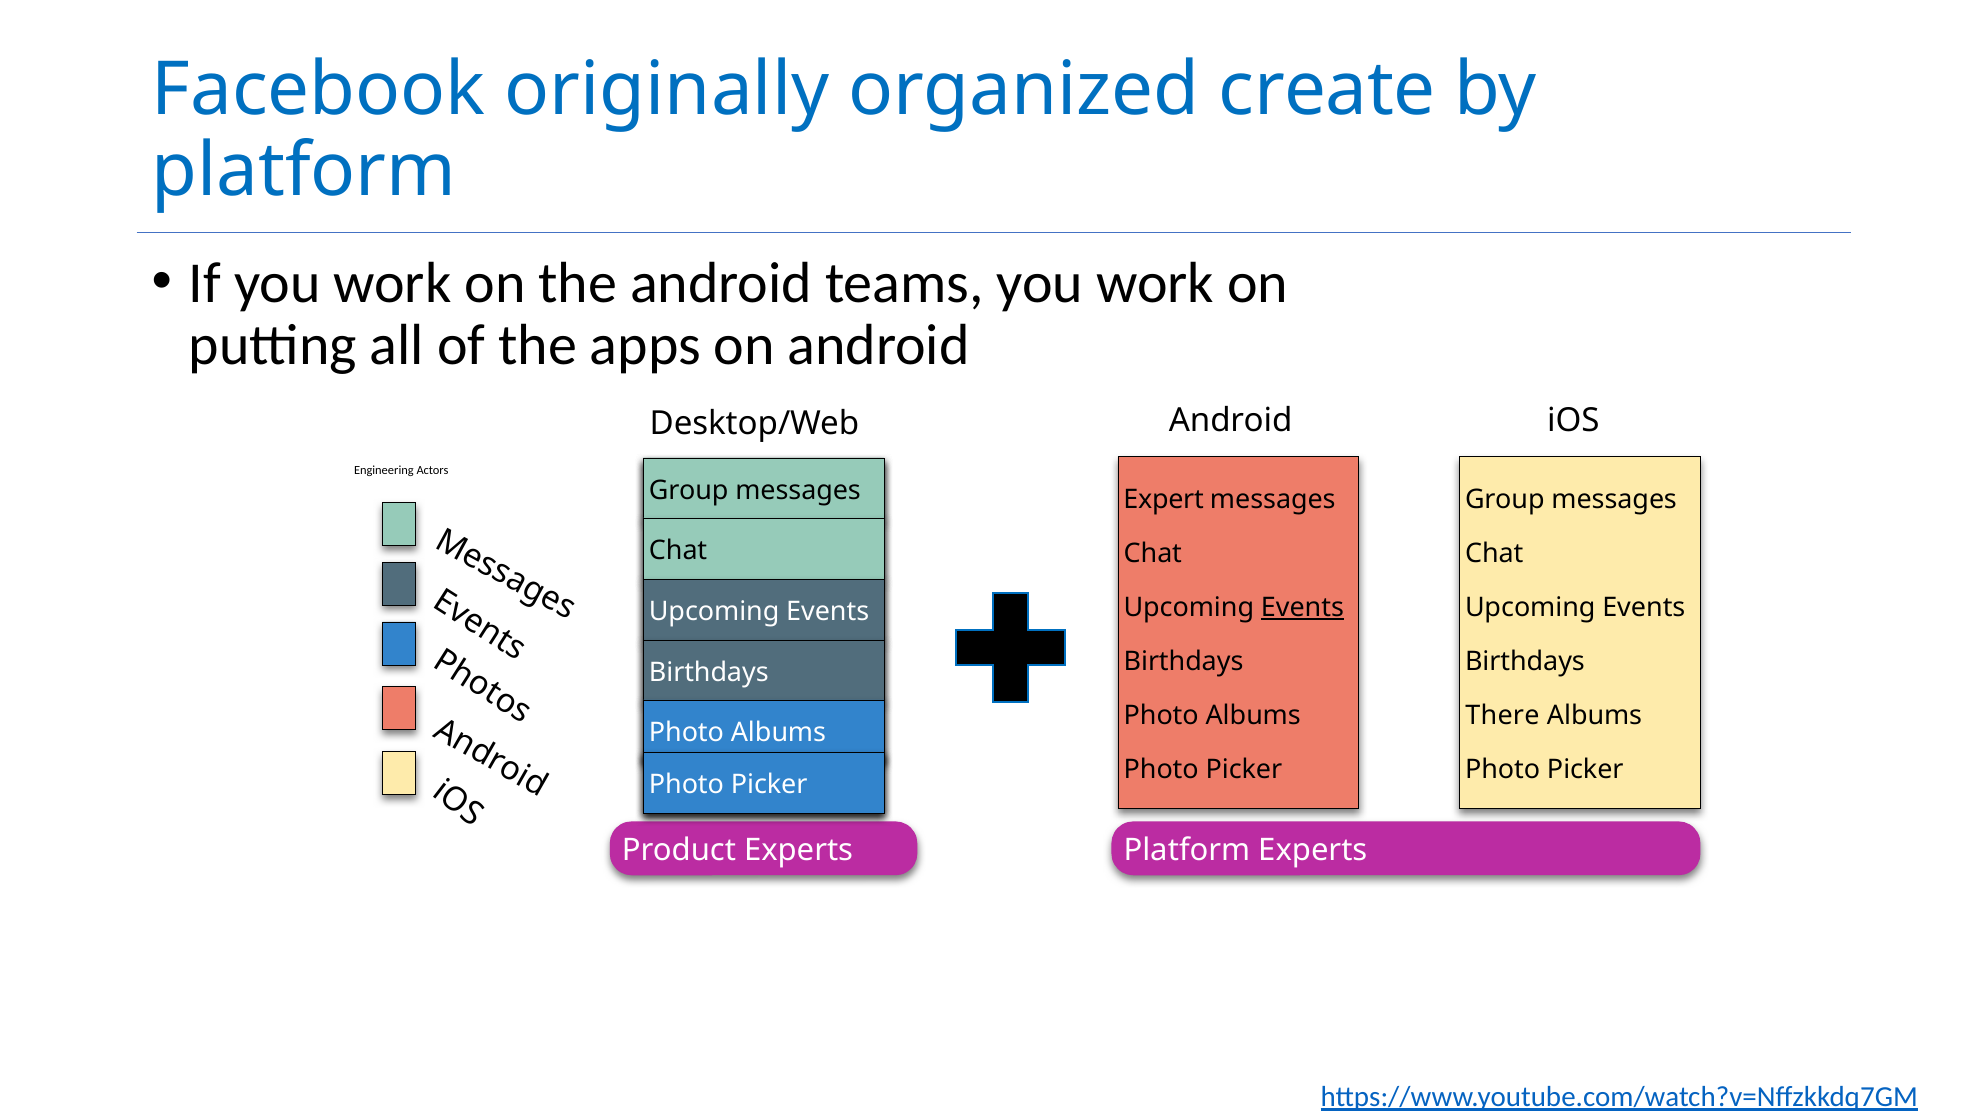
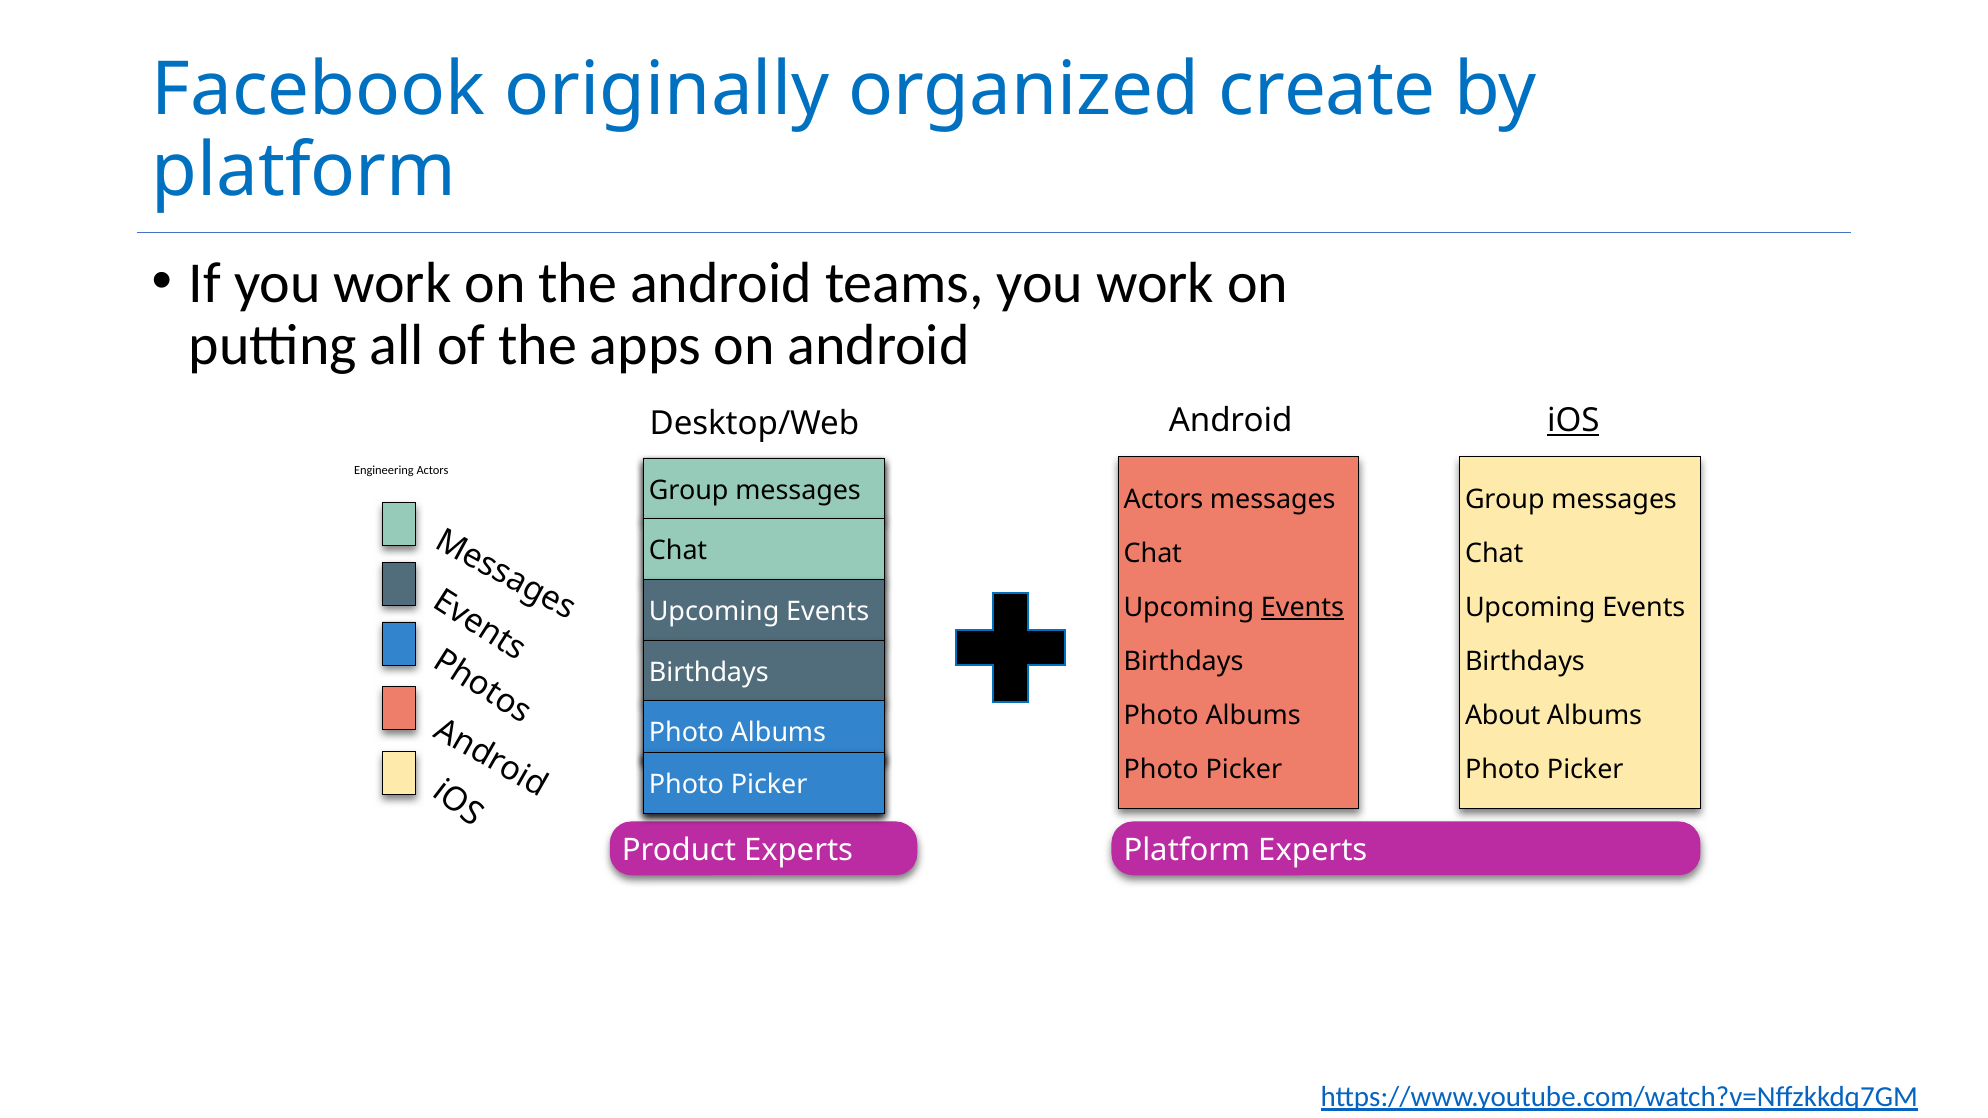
iOS underline: none -> present
Expert at (1164, 499): Expert -> Actors
There: There -> About
